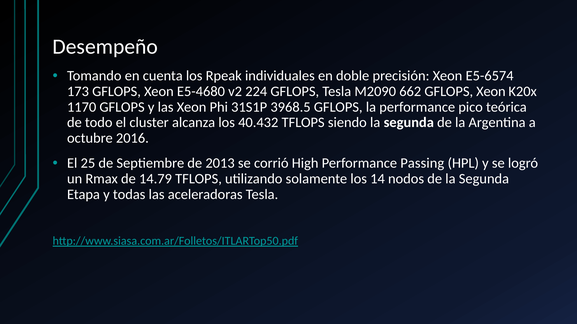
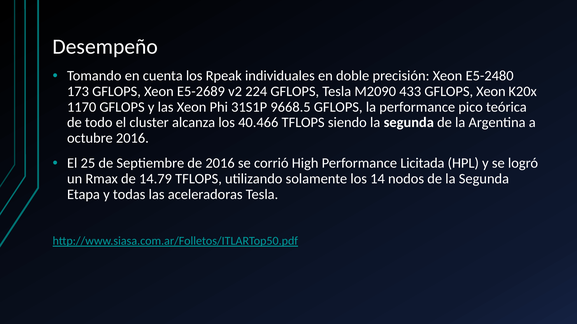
E5-6574: E5-6574 -> E5-2480
E5-4680: E5-4680 -> E5-2689
662: 662 -> 433
3968.5: 3968.5 -> 9668.5
40.432: 40.432 -> 40.466
de 2013: 2013 -> 2016
Passing: Passing -> Licitada
